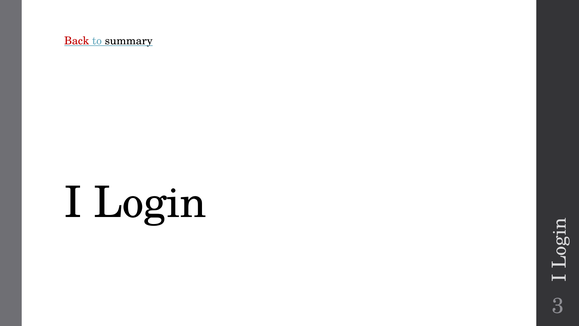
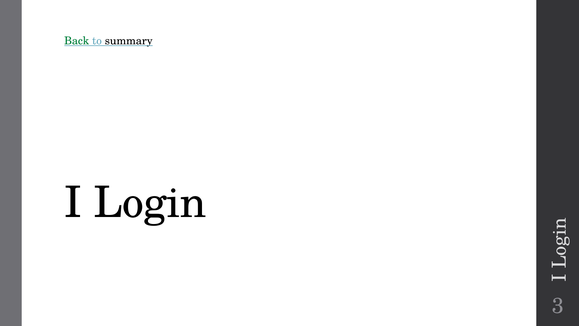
Back colour: red -> green
